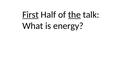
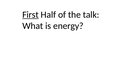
the underline: present -> none
